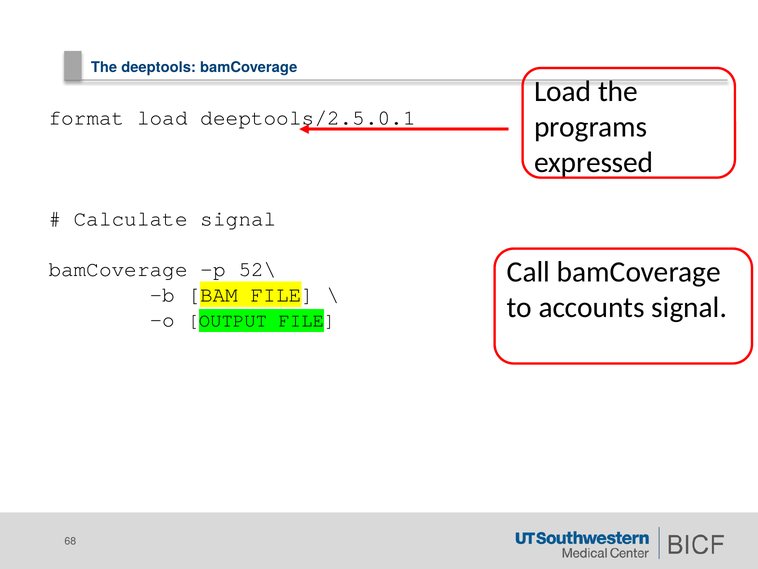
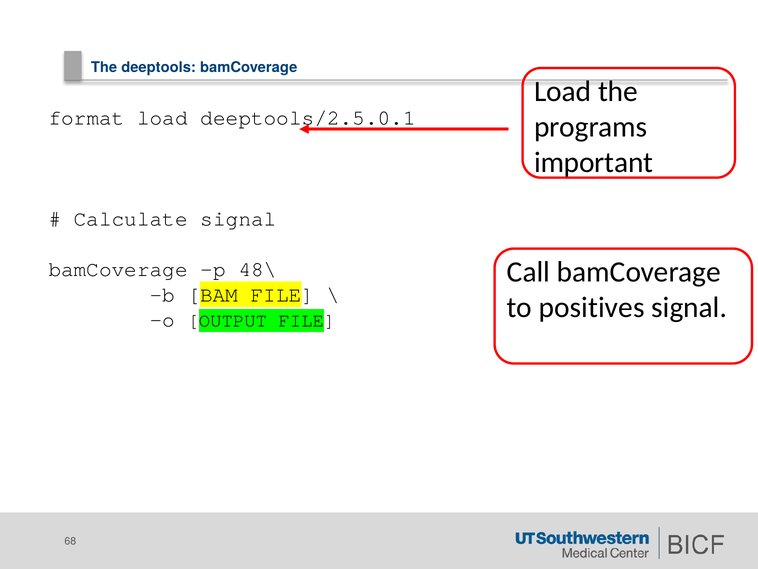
expressed: expressed -> important
52\: 52\ -> 48\
accounts: accounts -> positives
